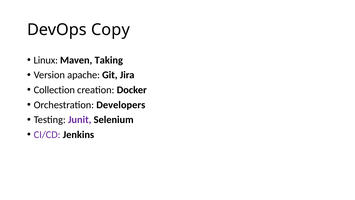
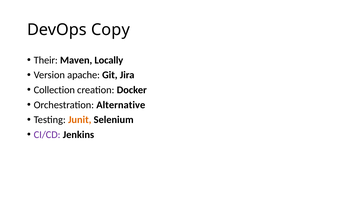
Linux: Linux -> Their
Taking: Taking -> Locally
Developers: Developers -> Alternative
Junit colour: purple -> orange
